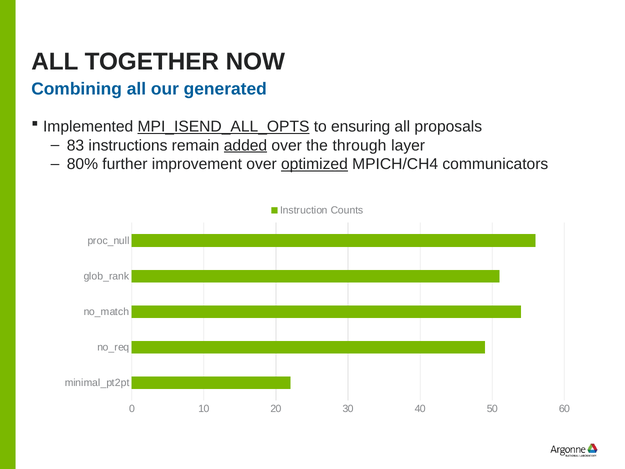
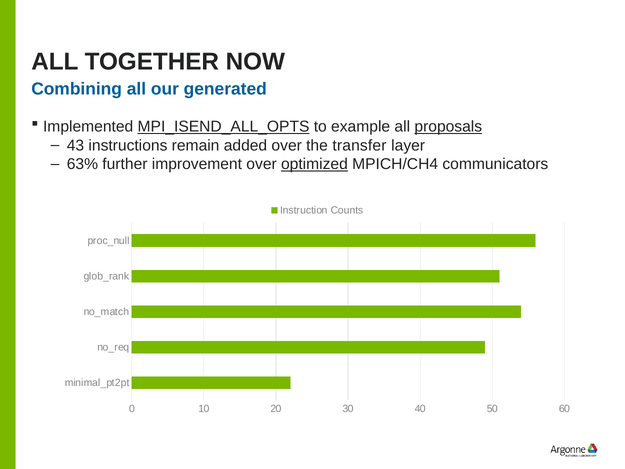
ensuring: ensuring -> example
proposals underline: none -> present
83: 83 -> 43
added underline: present -> none
through: through -> transfer
80%: 80% -> 63%
